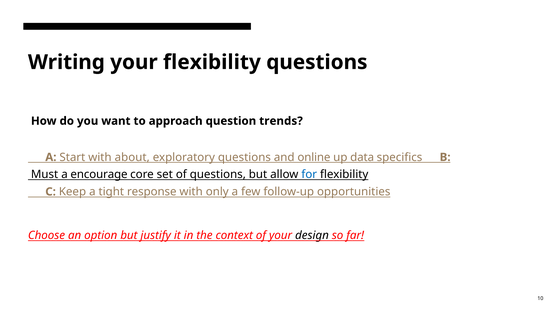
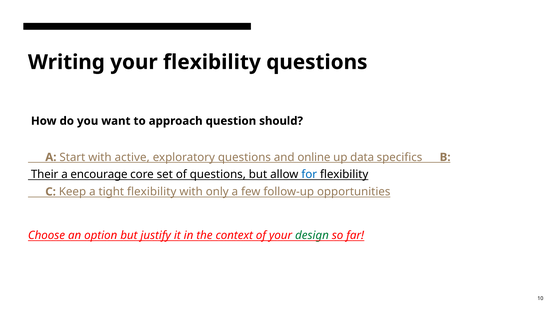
trends: trends -> should
about: about -> active
Must: Must -> Their
tight response: response -> flexibility
design colour: black -> green
